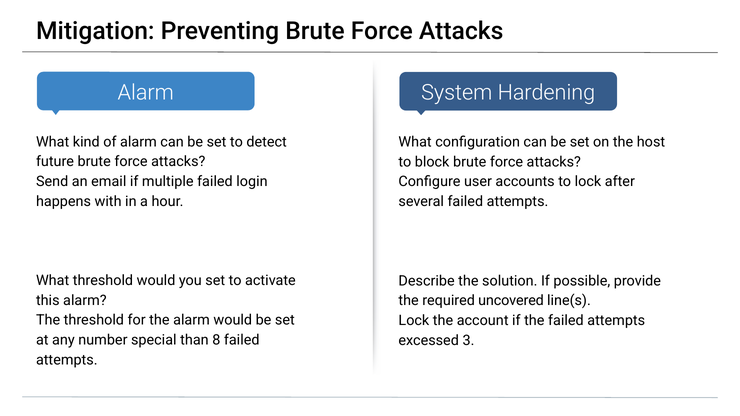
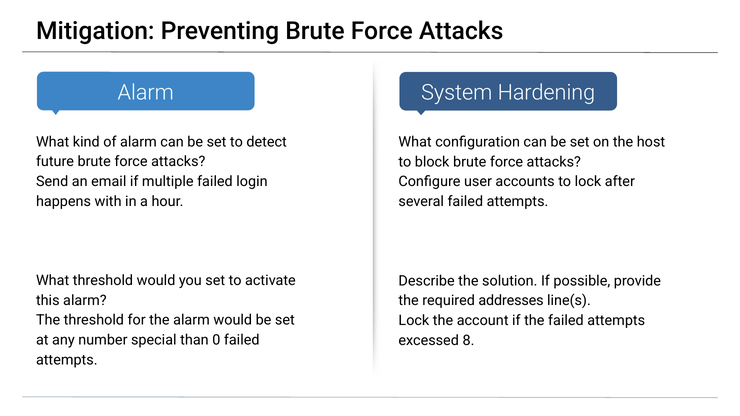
uncovered: uncovered -> addresses
8: 8 -> 0
3: 3 -> 8
